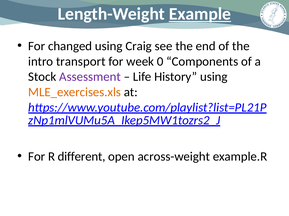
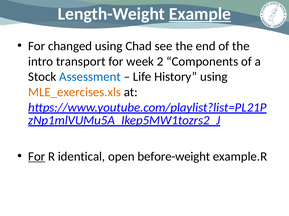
Craig: Craig -> Chad
0: 0 -> 2
Assessment colour: purple -> blue
For at (37, 157) underline: none -> present
different: different -> identical
across-weight: across-weight -> before-weight
